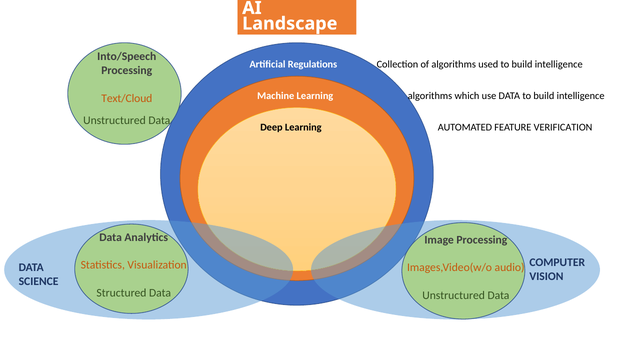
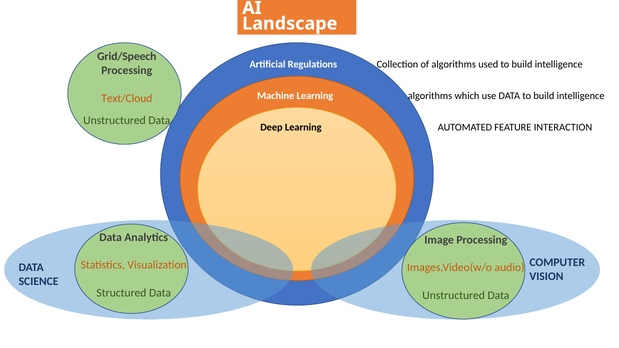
Into/Speech: Into/Speech -> Grid/Speech
VERIFICATION: VERIFICATION -> INTERACTION
